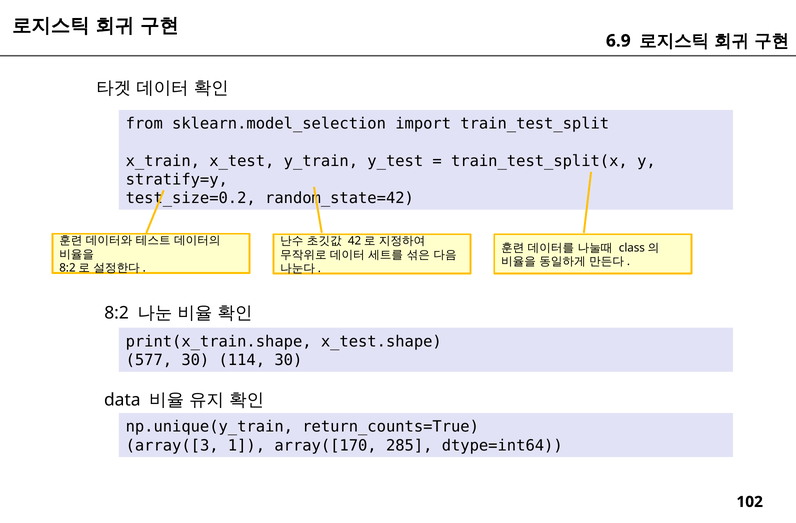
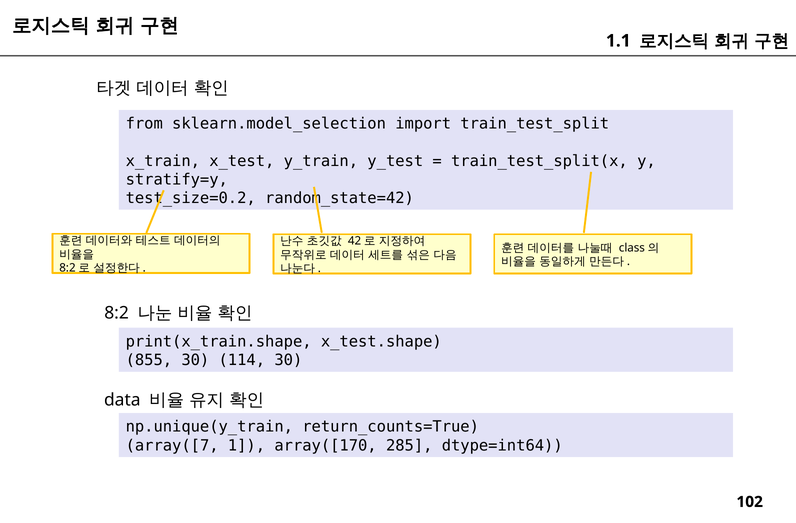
6.9: 6.9 -> 1.1
577: 577 -> 855
array([3: array([3 -> array([7
